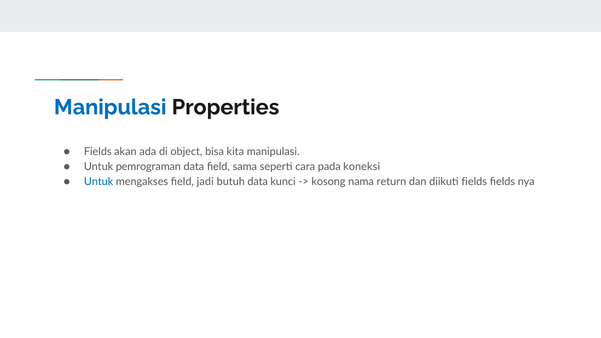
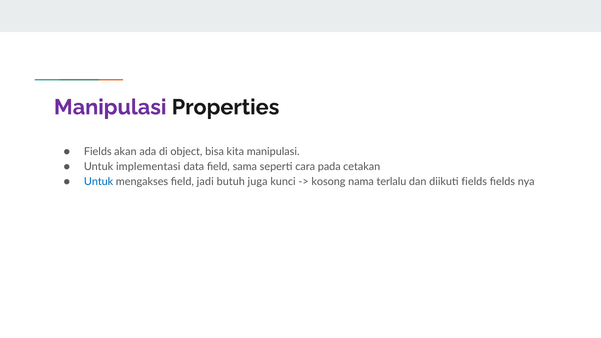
Manipulasi at (110, 107) colour: blue -> purple
pemrograman: pemrograman -> implementasi
koneksi: koneksi -> cetakan
butuh data: data -> juga
return: return -> terlalu
